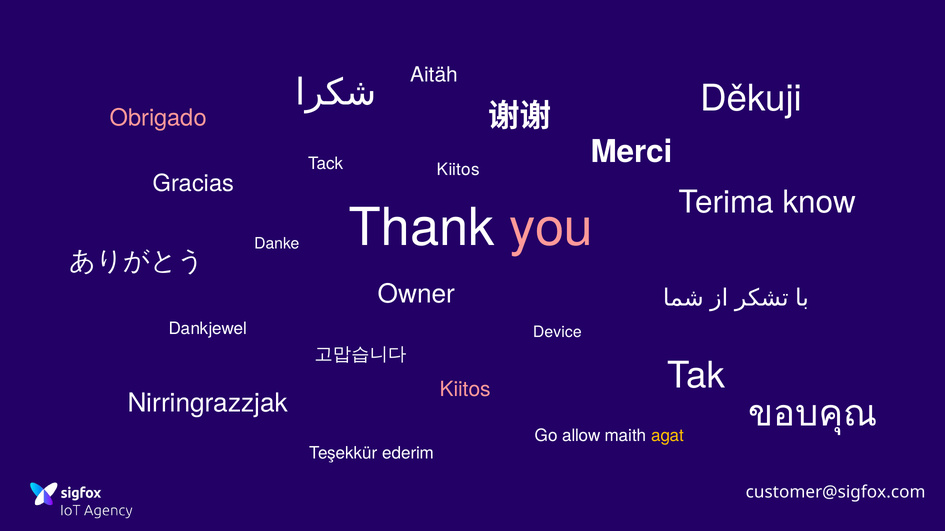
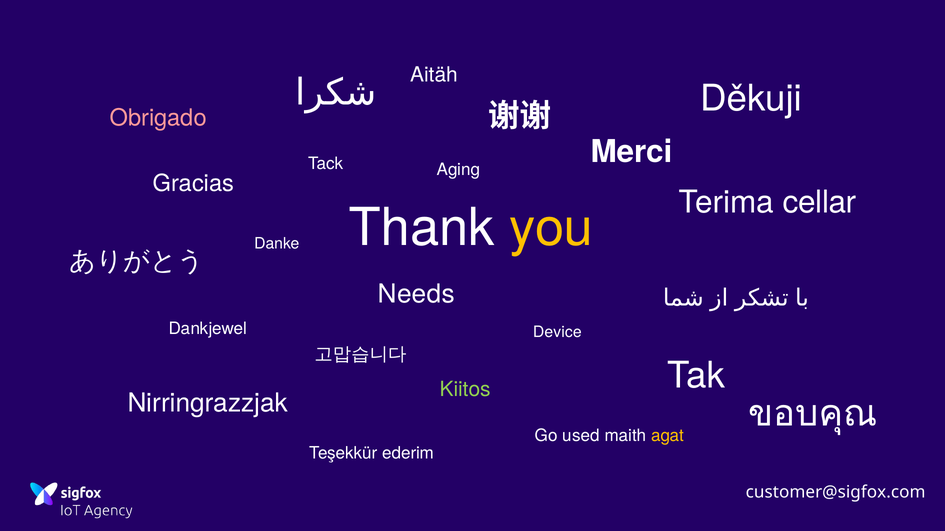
Kiitos at (458, 170): Kiitos -> Aging
know: know -> cellar
you colour: pink -> yellow
Owner: Owner -> Needs
Kiitos at (465, 390) colour: pink -> light green
allow: allow -> used
